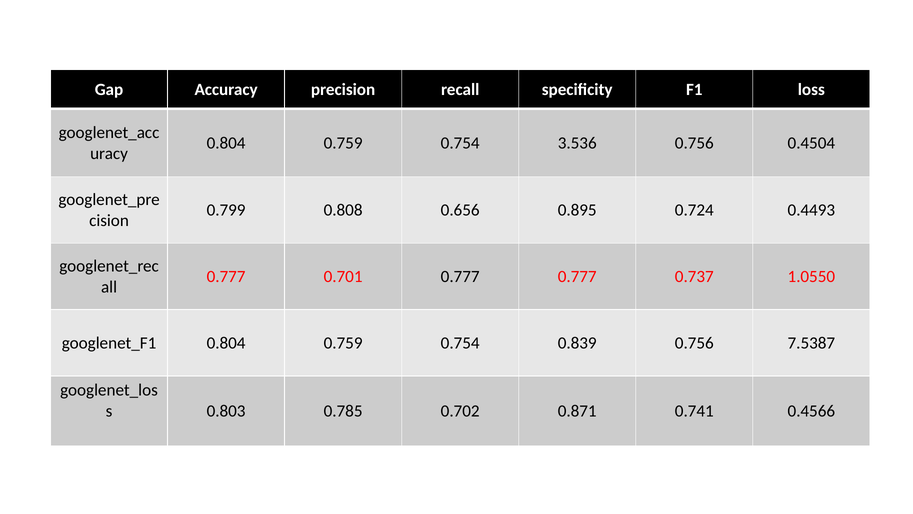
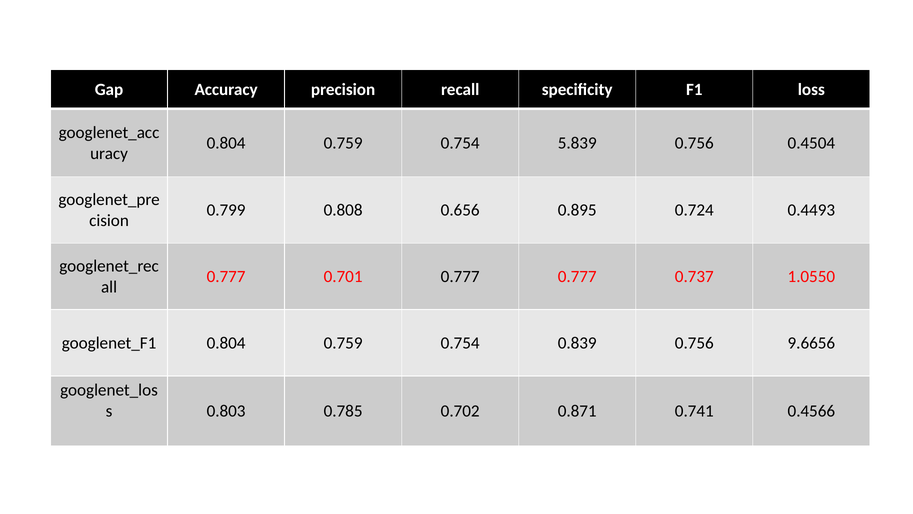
3.536: 3.536 -> 5.839
7.5387: 7.5387 -> 9.6656
